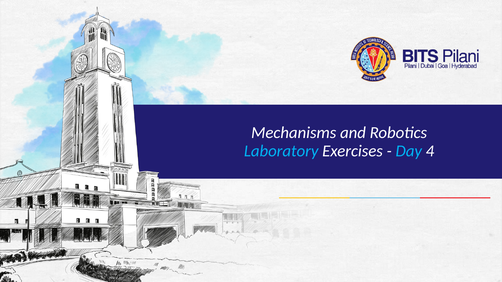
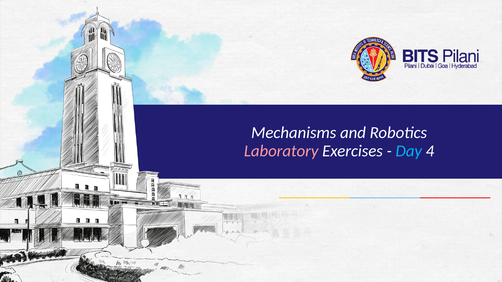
Laboratory colour: light blue -> pink
